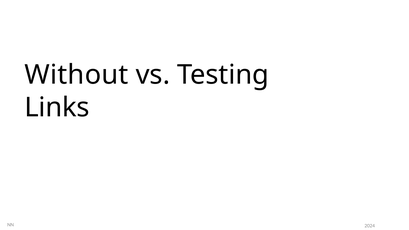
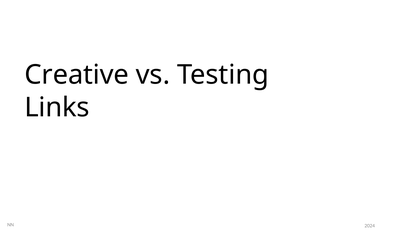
Without: Without -> Creative
